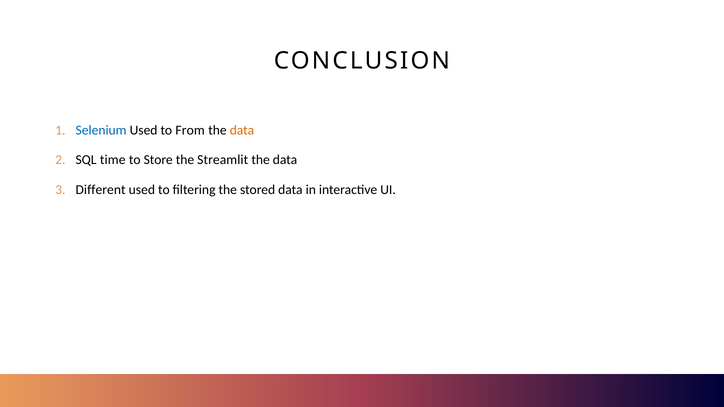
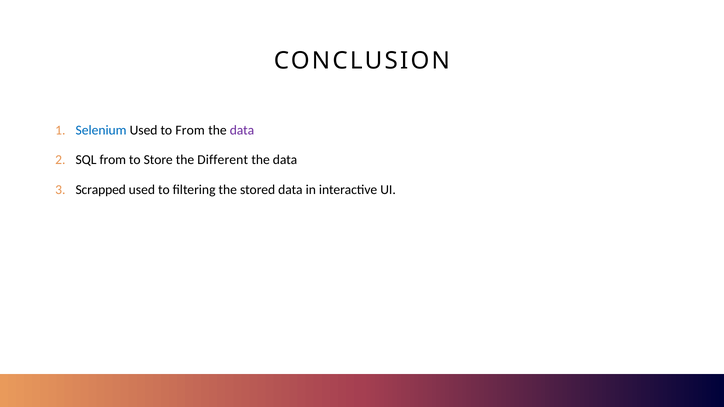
data at (242, 130) colour: orange -> purple
SQL time: time -> from
Streamlit: Streamlit -> Different
Different: Different -> Scrapped
